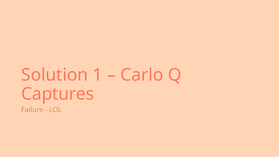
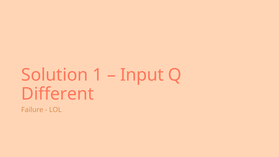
Carlo: Carlo -> Input
Captures: Captures -> Different
